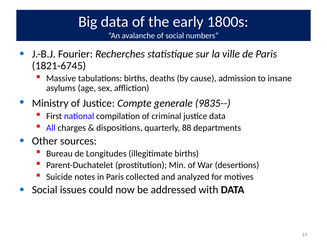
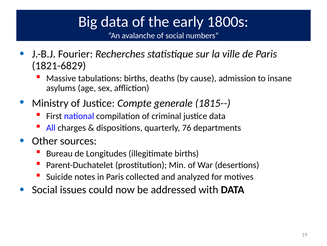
1821-6745: 1821-6745 -> 1821-6829
9835--: 9835-- -> 1815--
88: 88 -> 76
